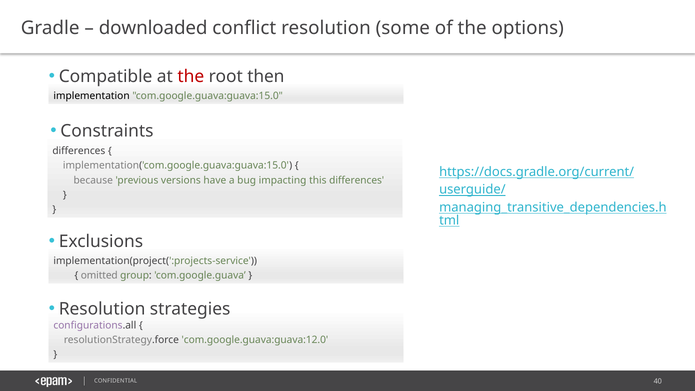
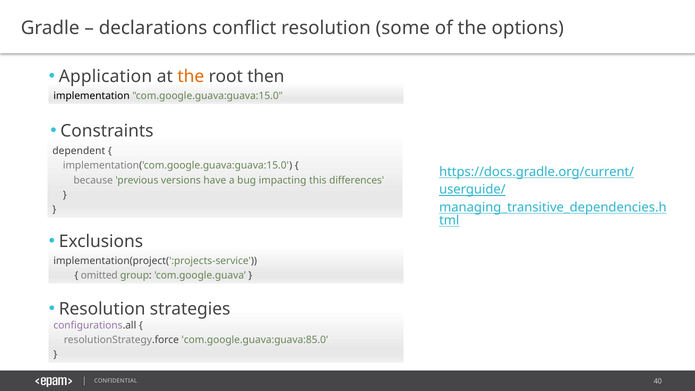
downloaded: downloaded -> declarations
Compatible: Compatible -> Application
the at (191, 77) colour: red -> orange
differences at (79, 151): differences -> dependent
com.google.guava:guava:12.0: com.google.guava:guava:12.0 -> com.google.guava:guava:85.0
